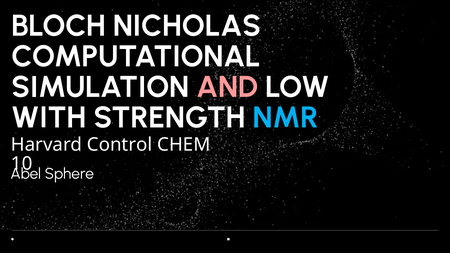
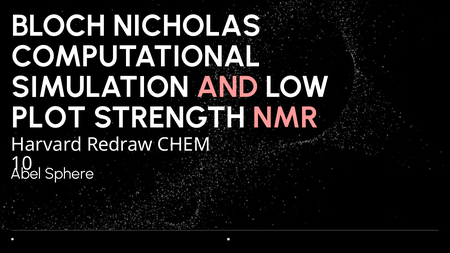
WITH: WITH -> PLOT
NMR colour: light blue -> pink
Control: Control -> Redraw
